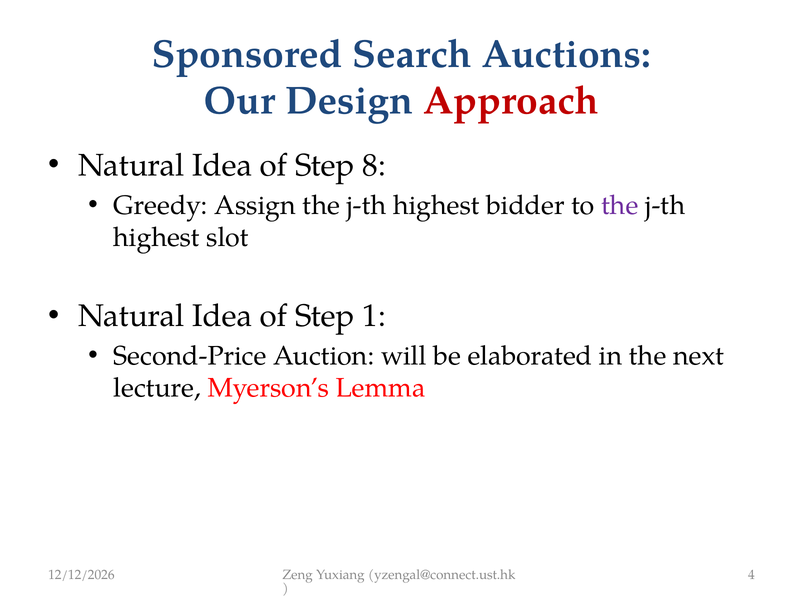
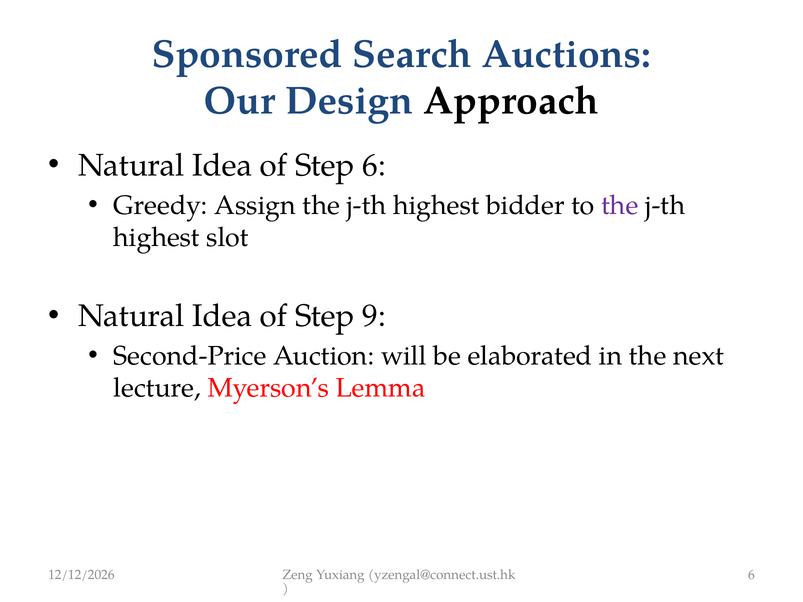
Approach colour: red -> black
Step 8: 8 -> 6
1: 1 -> 9
4 at (751, 575): 4 -> 6
